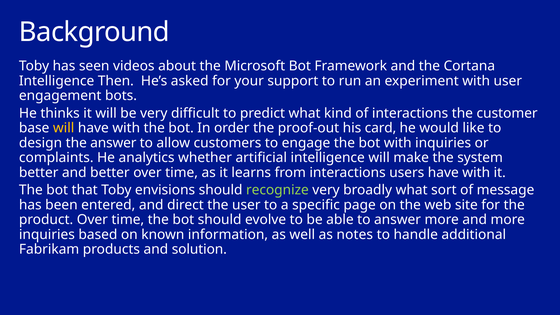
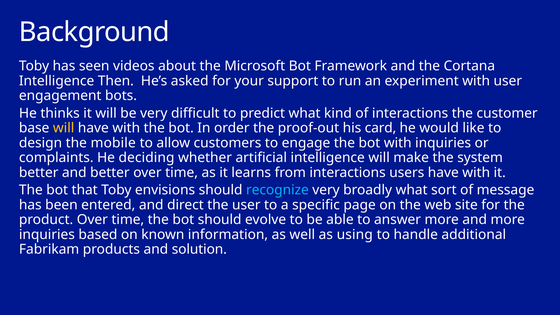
the answer: answer -> mobile
analytics: analytics -> deciding
recognize colour: light green -> light blue
notes: notes -> using
